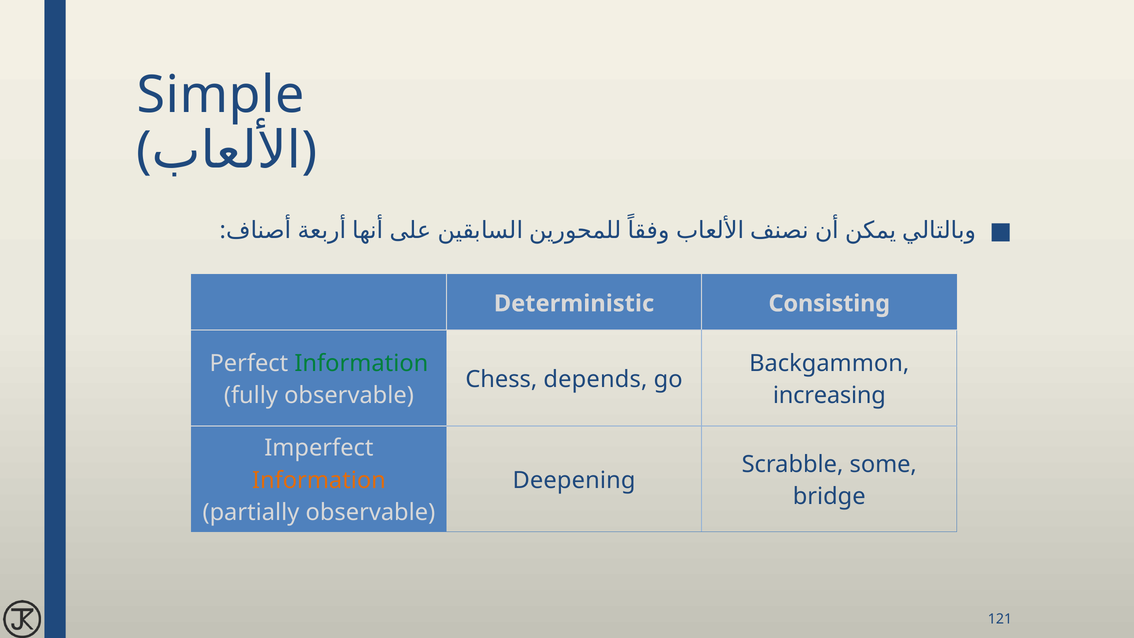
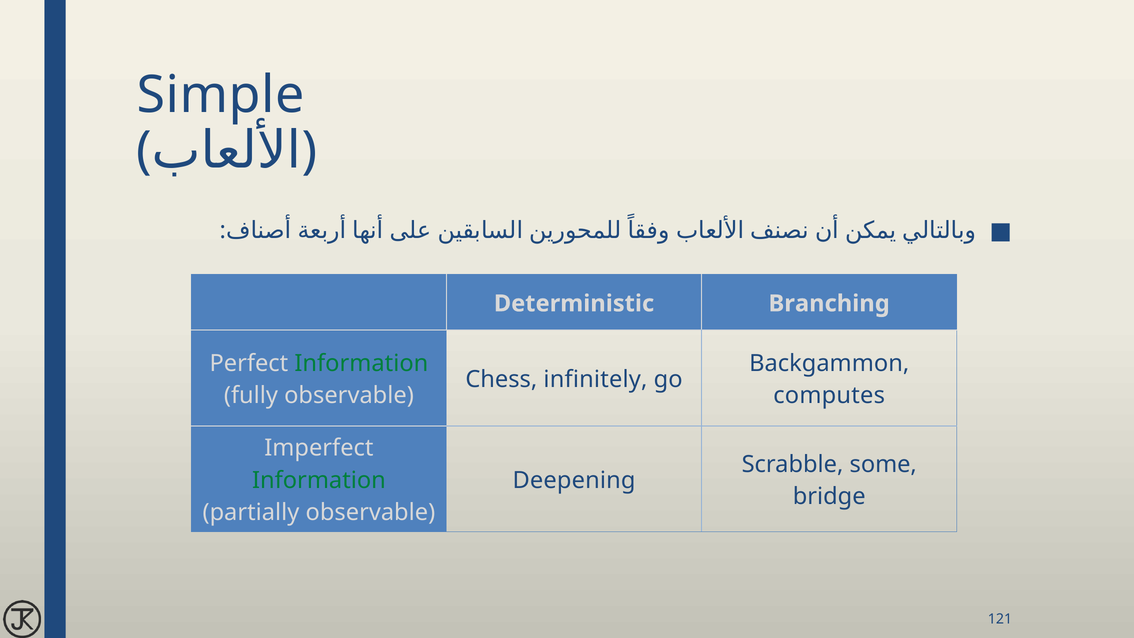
Consisting: Consisting -> Branching
depends: depends -> infinitely
increasing: increasing -> computes
Information at (319, 480) colour: orange -> green
